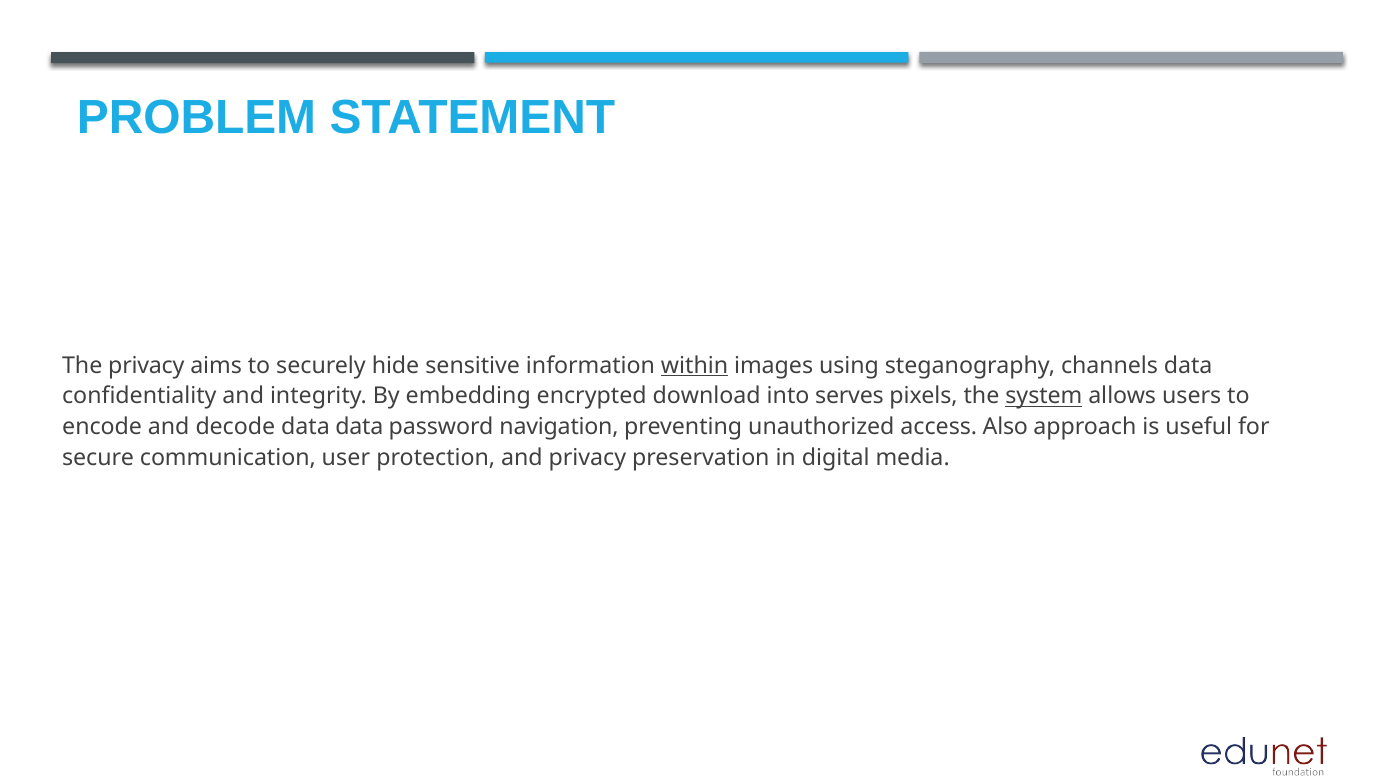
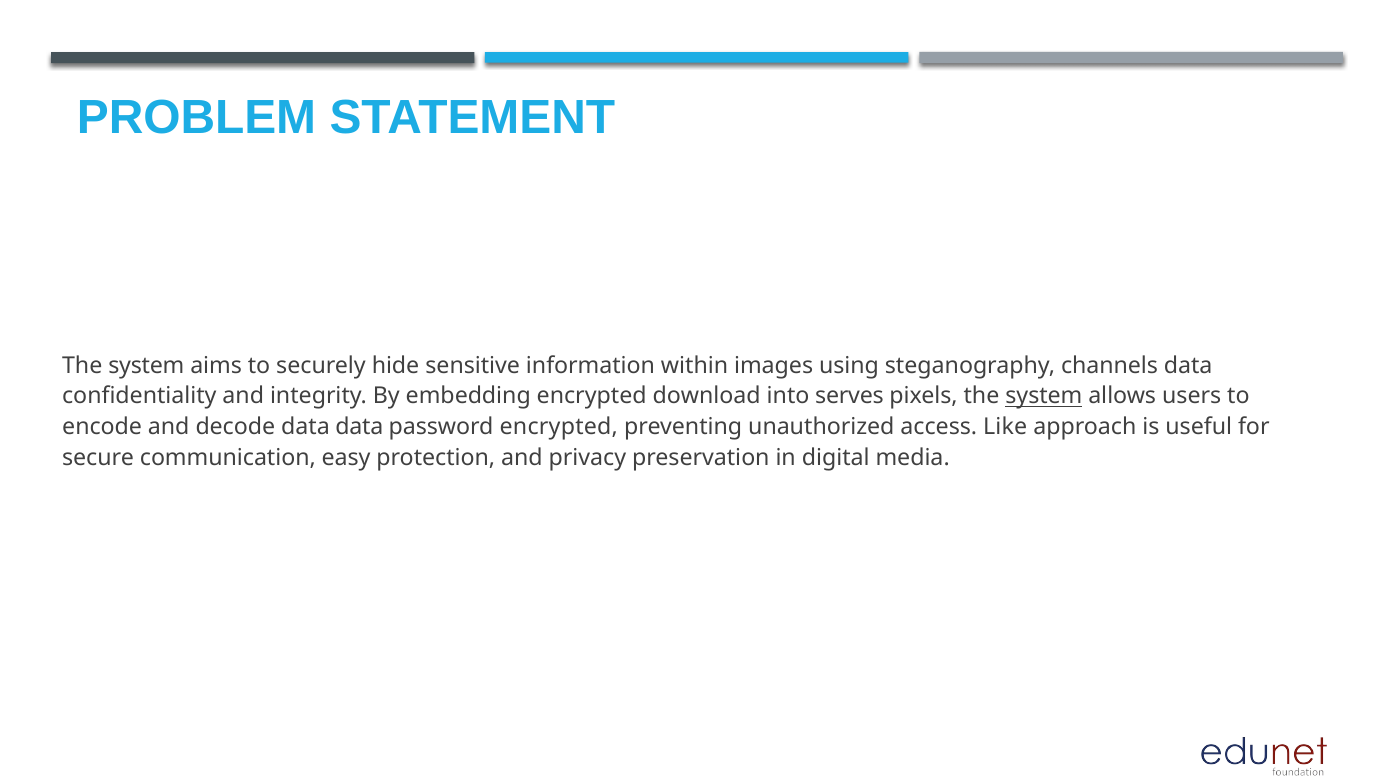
privacy at (146, 366): privacy -> system
within underline: present -> none
password navigation: navigation -> encrypted
Also: Also -> Like
user: user -> easy
